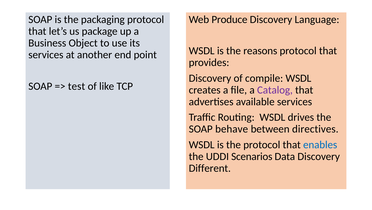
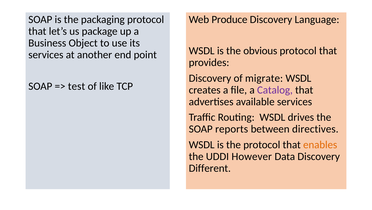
reasons: reasons -> obvious
compile: compile -> migrate
behave: behave -> reports
enables colour: blue -> orange
Scenarios: Scenarios -> However
